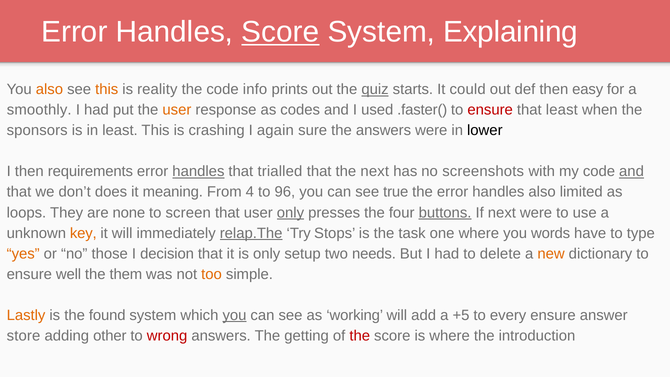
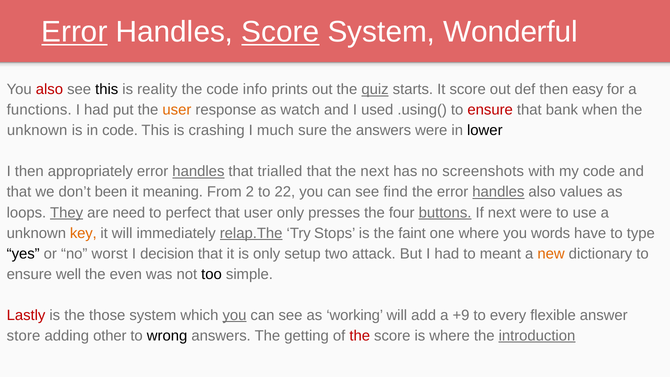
Error at (74, 32) underline: none -> present
Explaining: Explaining -> Wonderful
also at (49, 89) colour: orange -> red
this at (107, 89) colour: orange -> black
It could: could -> score
smoothly: smoothly -> functions
codes: codes -> watch
.faster(: .faster( -> .using(
that least: least -> bank
sponsors at (37, 130): sponsors -> unknown
in least: least -> code
again: again -> much
requirements: requirements -> appropriately
and at (632, 172) underline: present -> none
does: does -> been
4: 4 -> 2
96: 96 -> 22
true: true -> find
handles at (498, 192) underline: none -> present
limited: limited -> values
They underline: none -> present
none: none -> need
screen: screen -> perfect
only at (290, 213) underline: present -> none
task: task -> faint
yes colour: orange -> black
those: those -> worst
needs: needs -> attack
delete: delete -> meant
them: them -> even
too colour: orange -> black
Lastly colour: orange -> red
found: found -> those
+5: +5 -> +9
every ensure: ensure -> flexible
wrong colour: red -> black
introduction underline: none -> present
